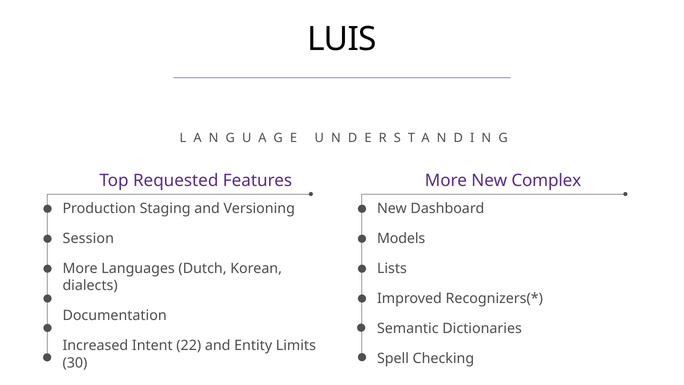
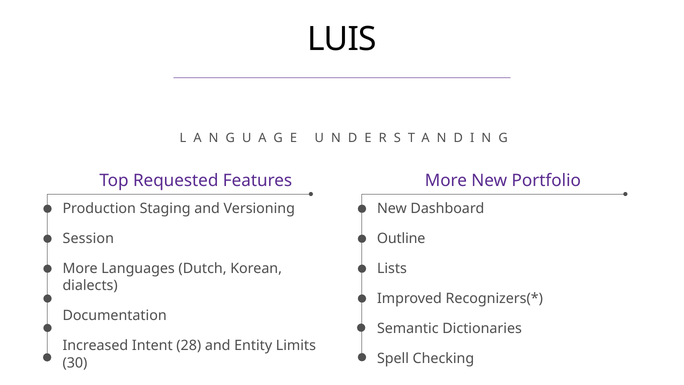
Complex: Complex -> Portfolio
Models: Models -> Outline
22: 22 -> 28
